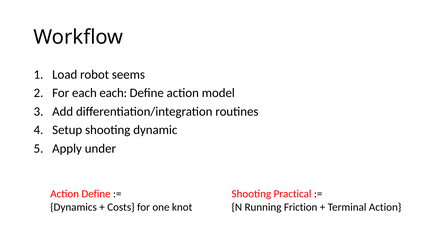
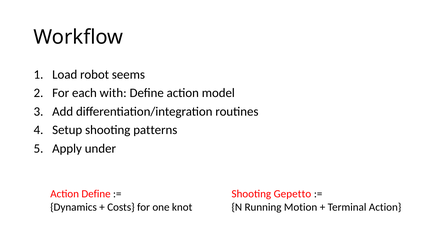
each each: each -> with
dynamic: dynamic -> patterns
Practical: Practical -> Gepetto
Friction: Friction -> Motion
